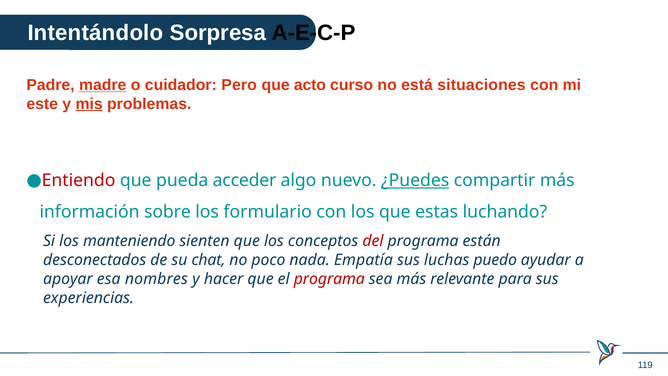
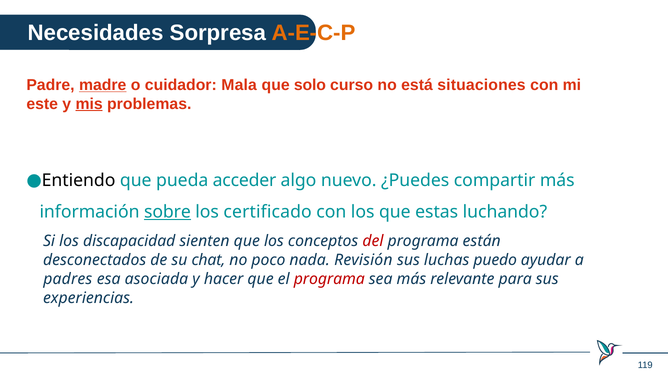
Intentándolo: Intentándolo -> Necesidades
A-E-C-P colour: black -> orange
Pero: Pero -> Mala
acto: acto -> solo
Entiendo colour: red -> black
¿Puedes underline: present -> none
sobre underline: none -> present
formulario: formulario -> certificado
manteniendo: manteniendo -> discapacidad
Empatía: Empatía -> Revisión
apoyar: apoyar -> padres
nombres: nombres -> asociada
